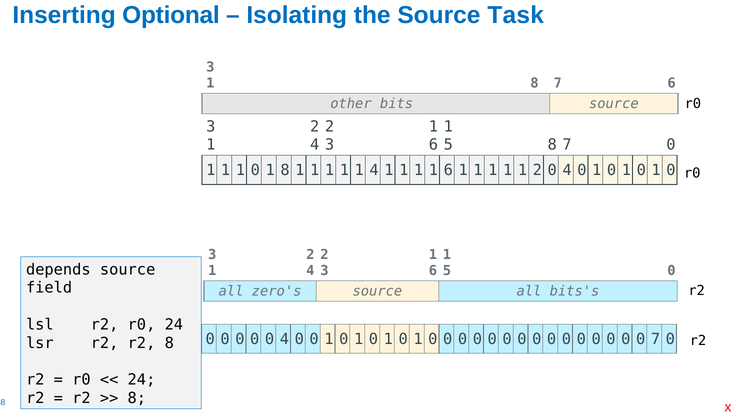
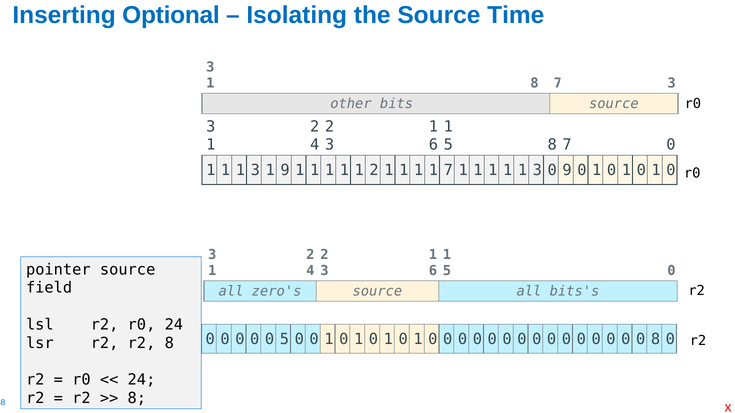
Task: Task -> Time
7 6: 6 -> 3
0 at (255, 170): 0 -> 3
8 at (285, 170): 8 -> 9
1 1 4: 4 -> 2
1 1 6: 6 -> 7
2 at (537, 170): 2 -> 3
4 at (567, 170): 4 -> 9
depends: depends -> pointer
0 0 4: 4 -> 5
0 7: 7 -> 8
